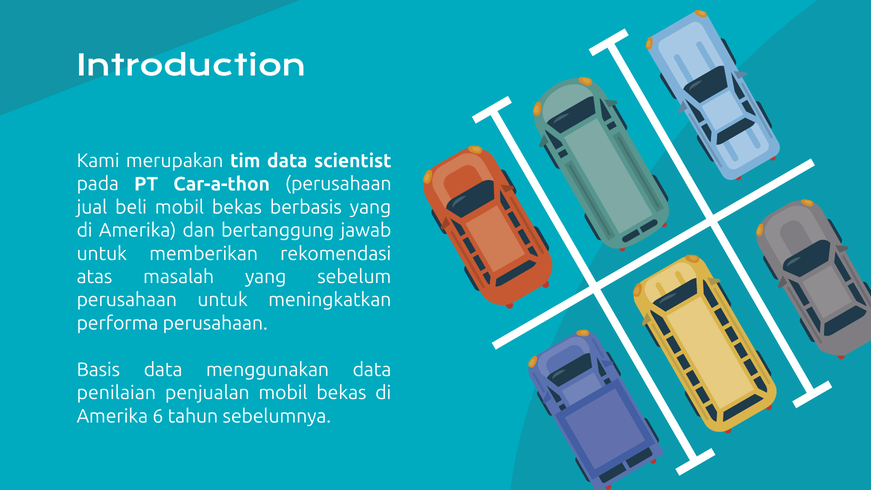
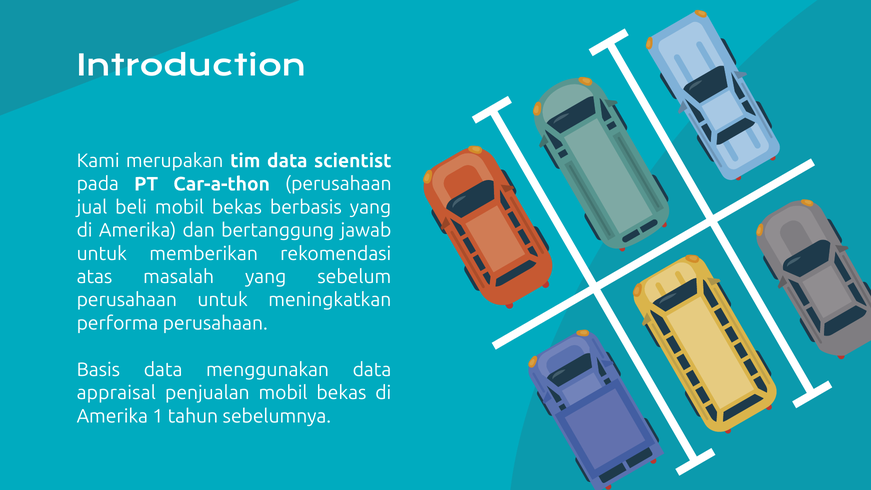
penilaian: penilaian -> appraisal
6: 6 -> 1
